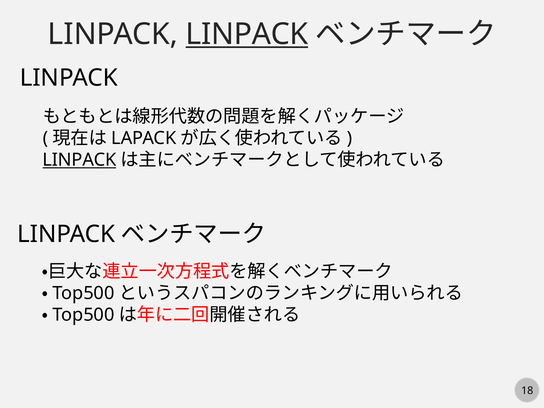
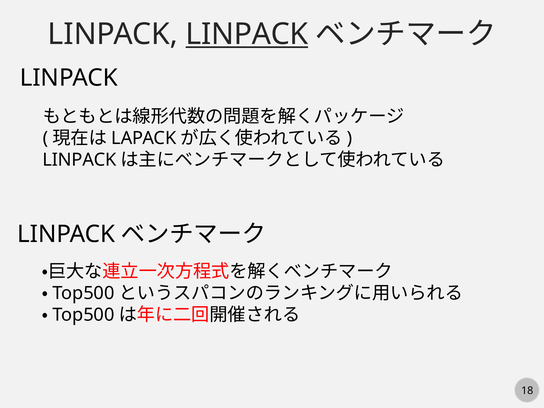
LINPACK at (79, 160) underline: present -> none
